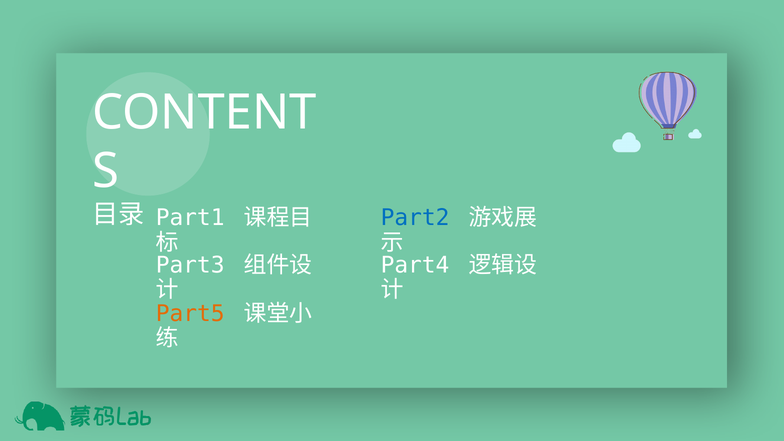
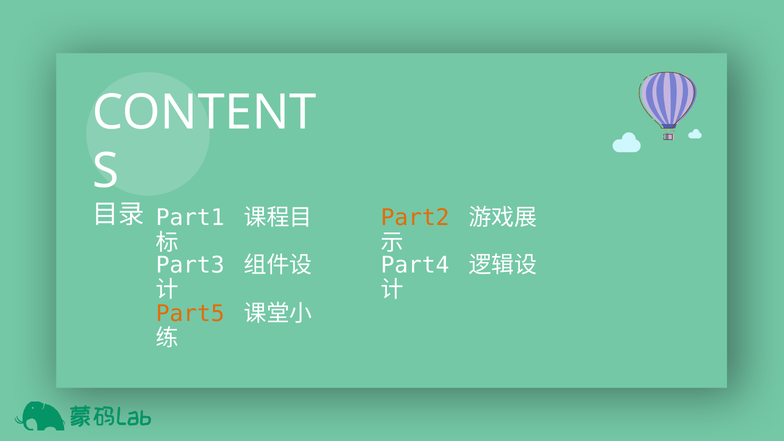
Part2 colour: blue -> orange
